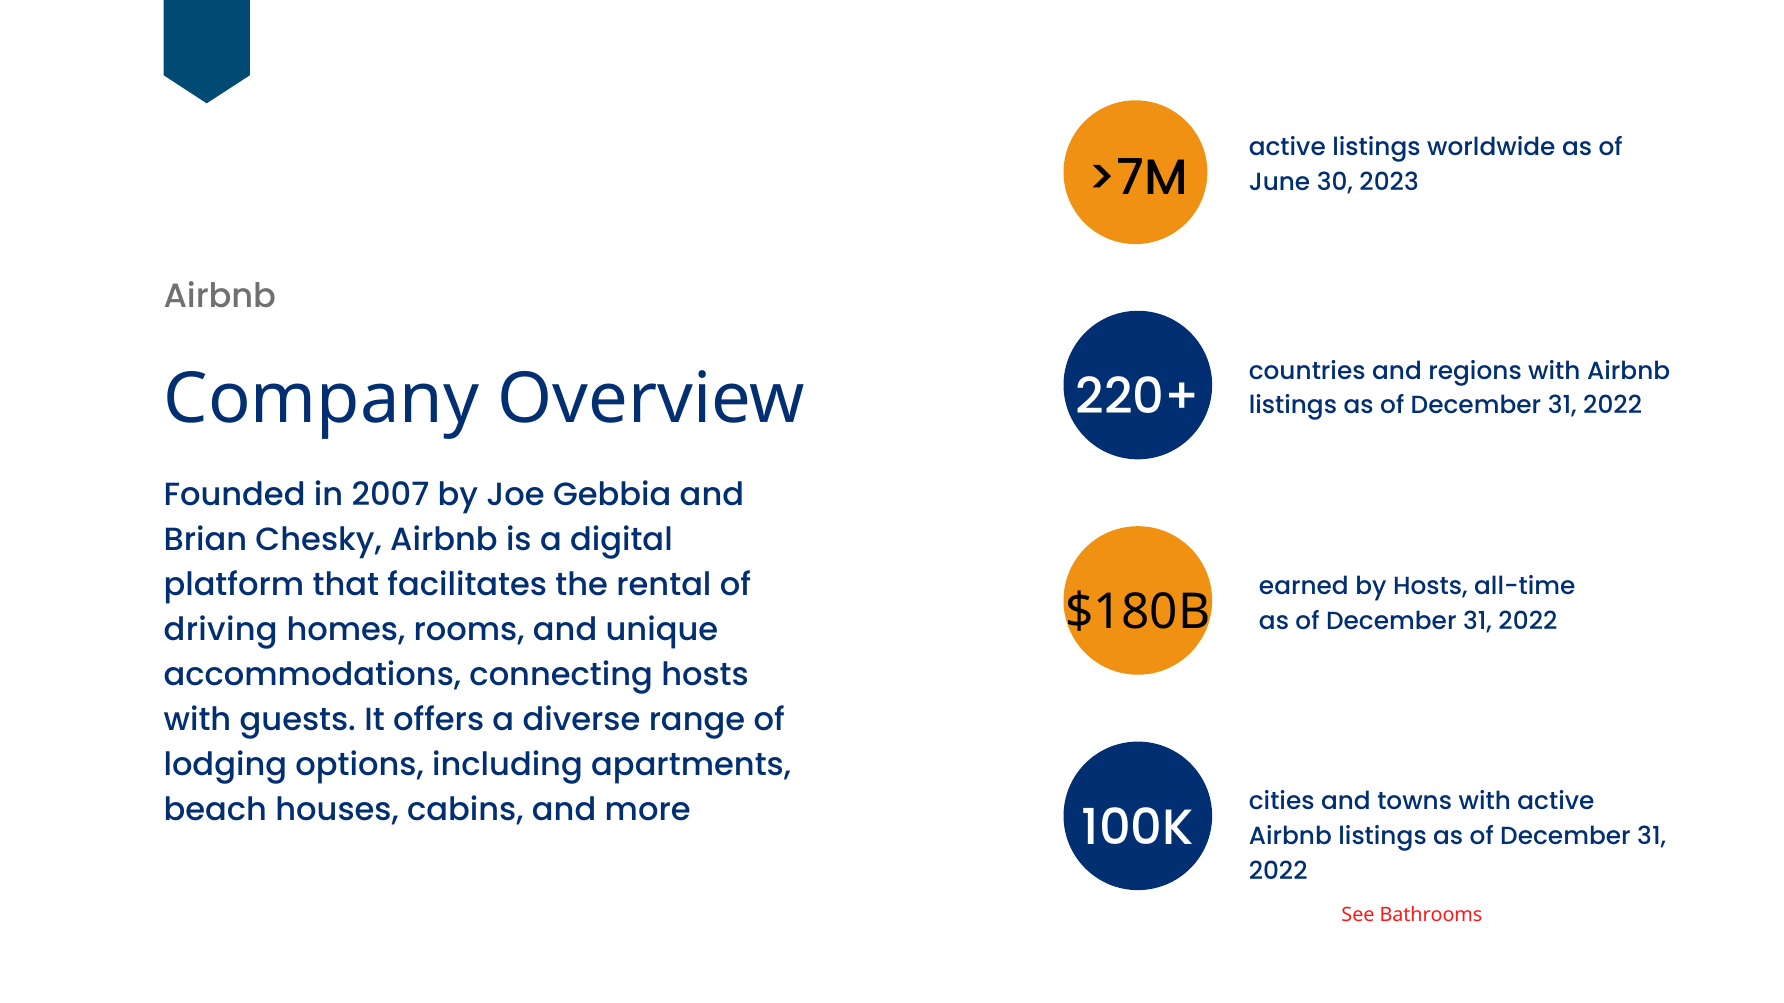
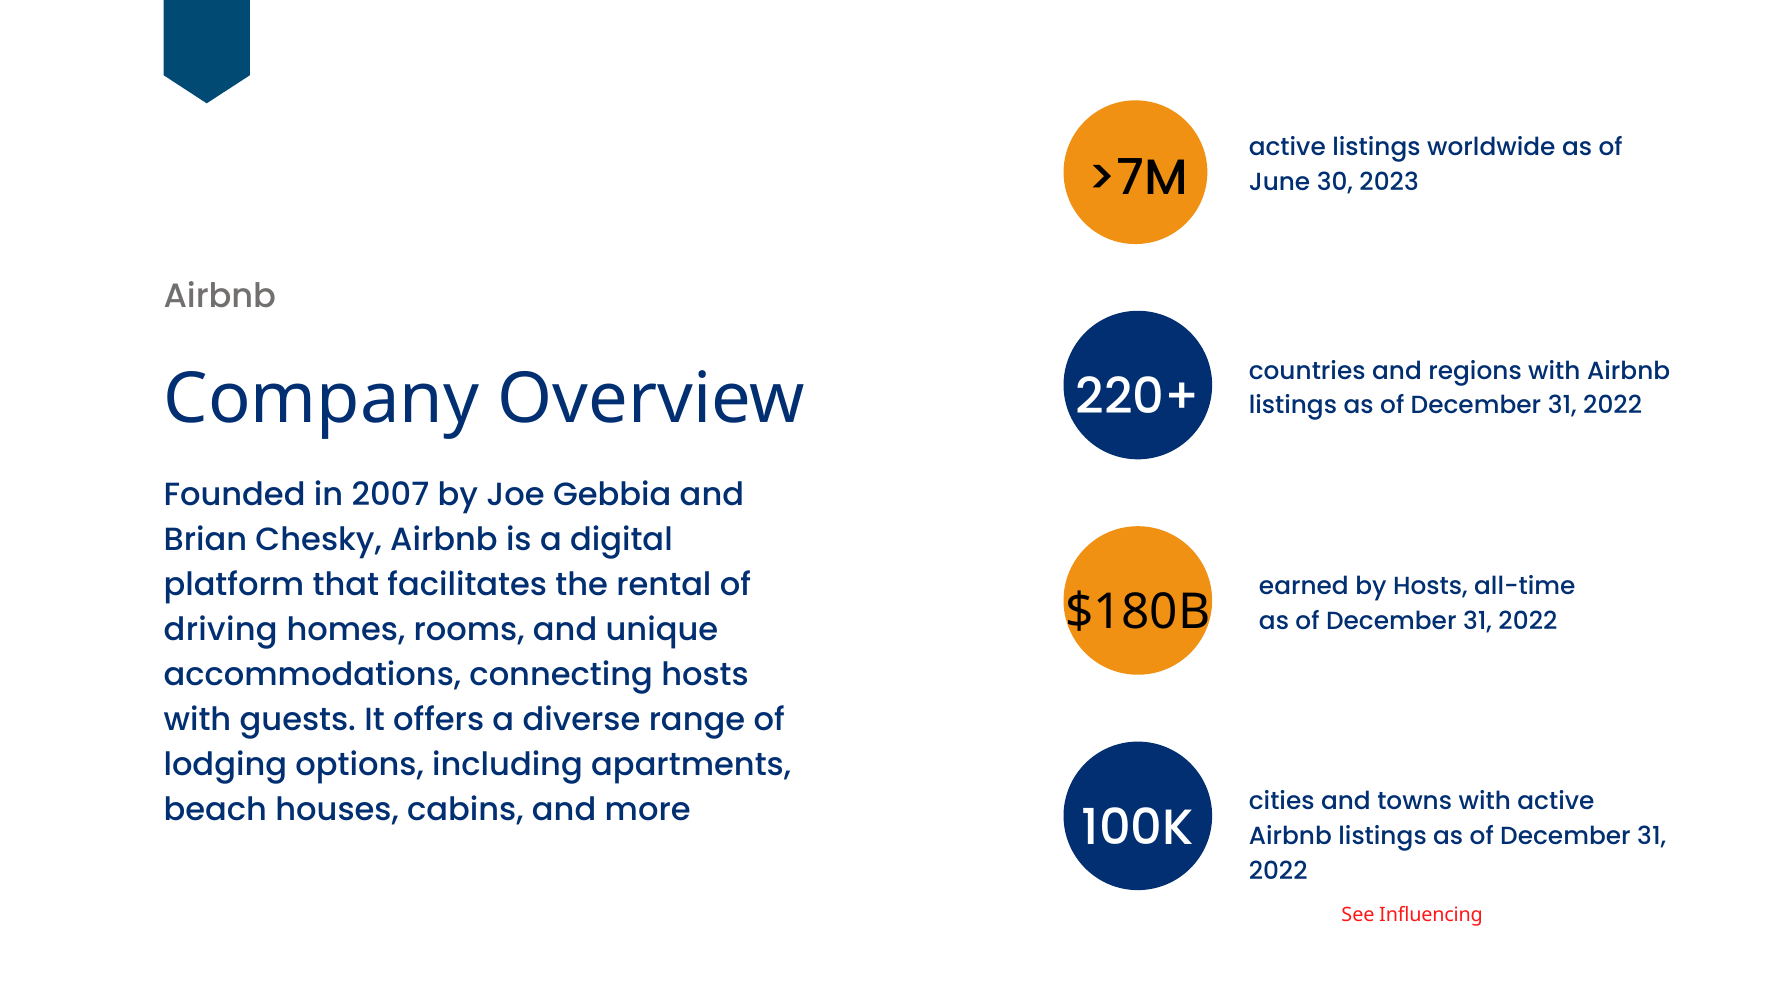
Bathrooms: Bathrooms -> Influencing
